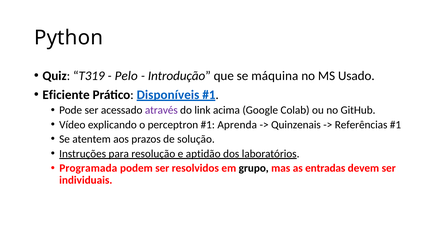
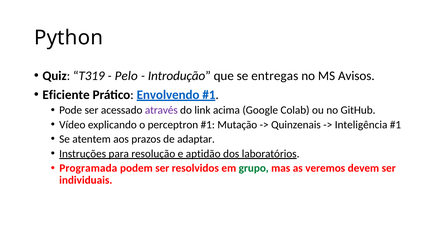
máquina: máquina -> entregas
Usado: Usado -> Avisos
Disponíveis: Disponíveis -> Envolvendo
Aprenda: Aprenda -> Mutação
Referências: Referências -> Inteligência
solução: solução -> adaptar
grupo colour: black -> green
entradas: entradas -> veremos
